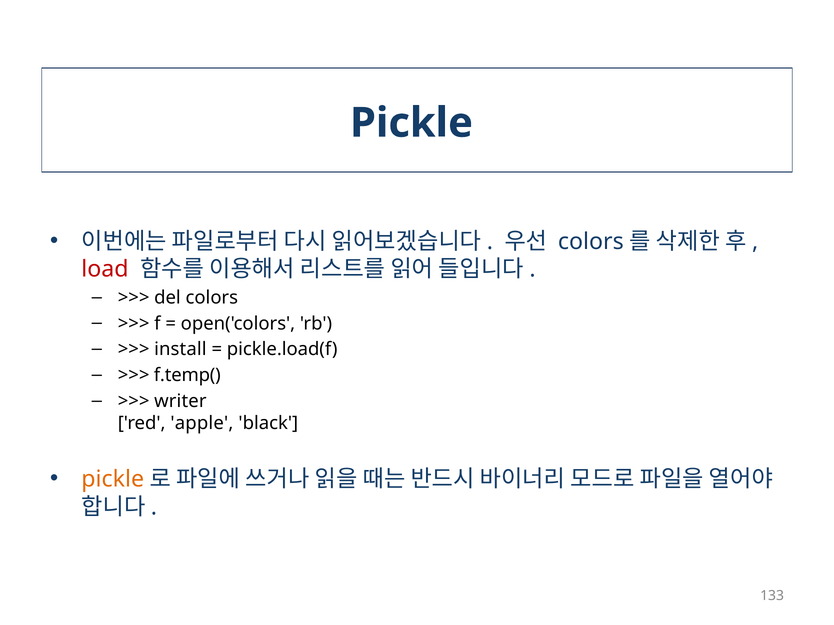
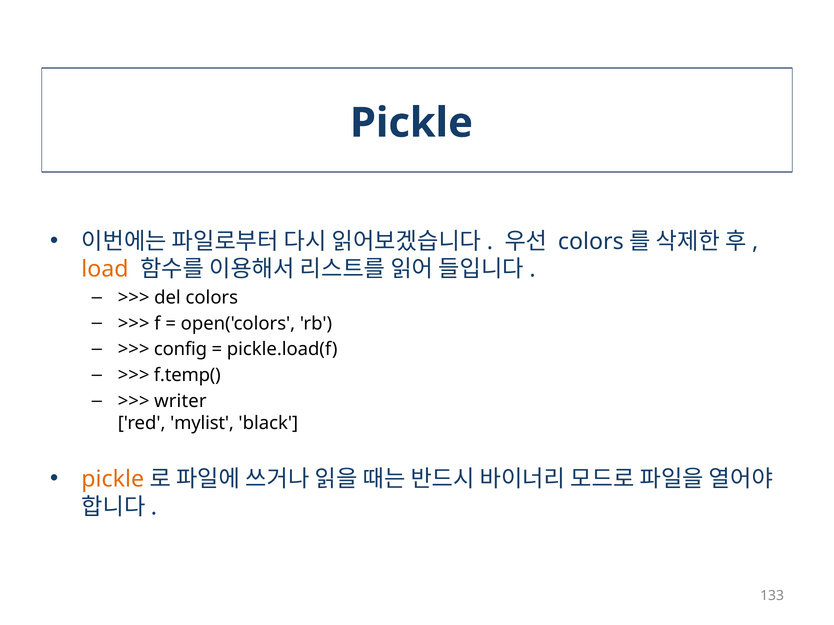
load colour: red -> orange
install: install -> config
apple: apple -> mylist
